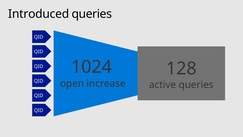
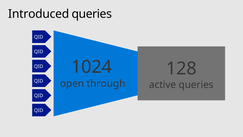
increase: increase -> through
